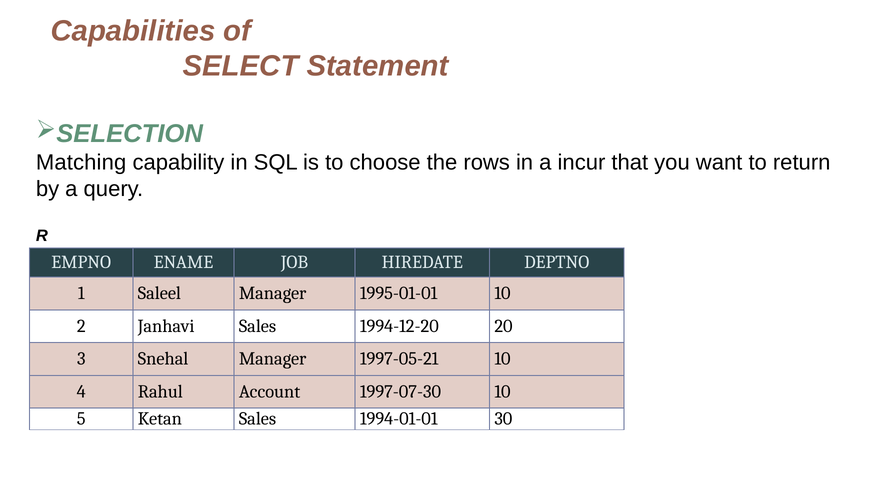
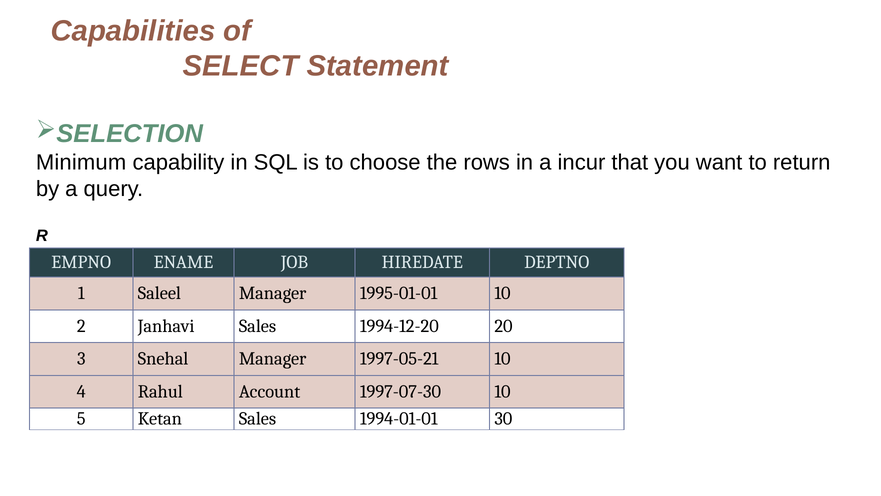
Matching: Matching -> Minimum
